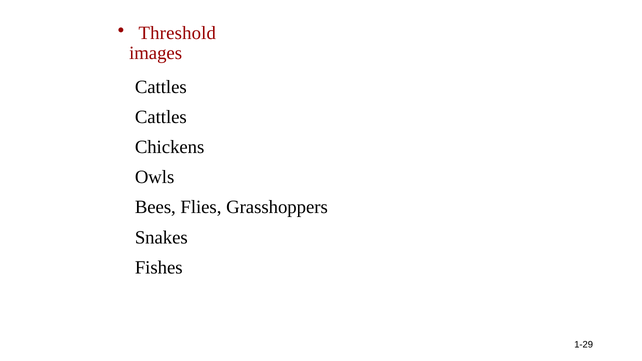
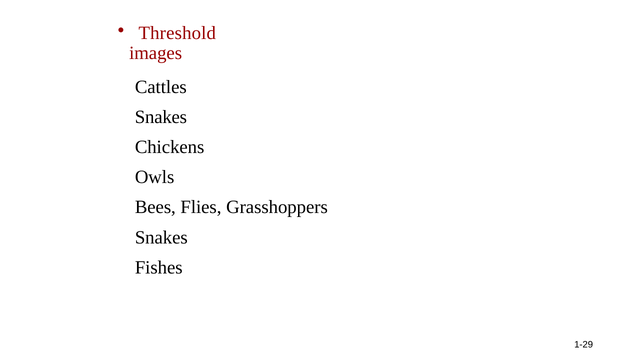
Cattles at (161, 117): Cattles -> Snakes
